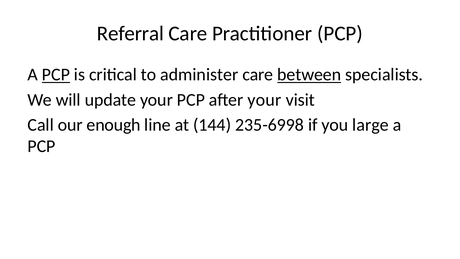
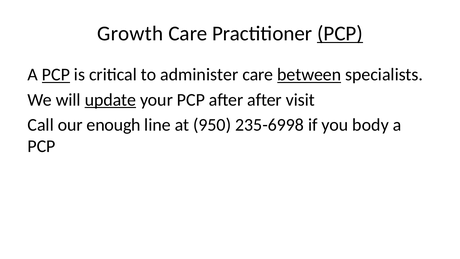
Referral: Referral -> Growth
PCP at (340, 33) underline: none -> present
update underline: none -> present
after your: your -> after
144: 144 -> 950
large: large -> body
